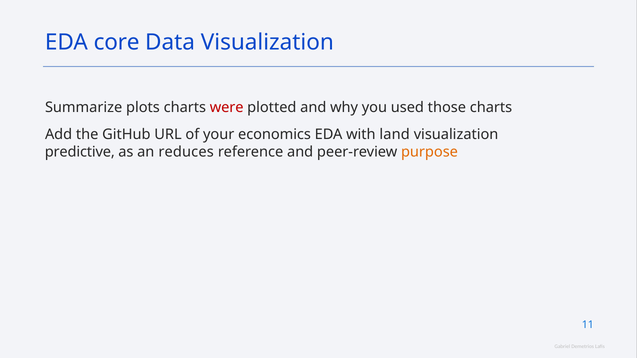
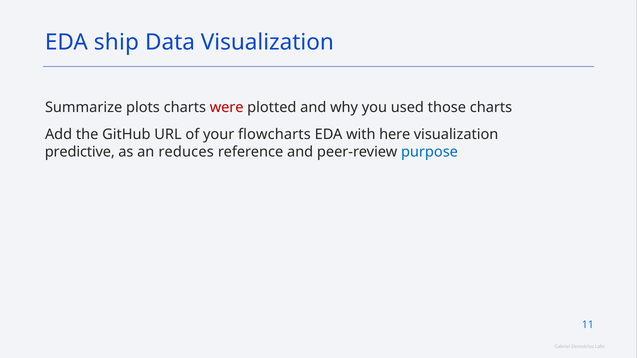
core: core -> ship
economics: economics -> flowcharts
land: land -> here
purpose colour: orange -> blue
